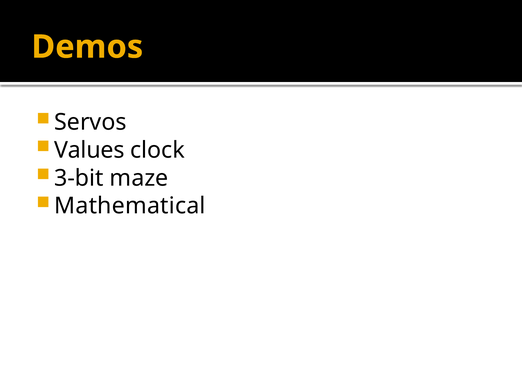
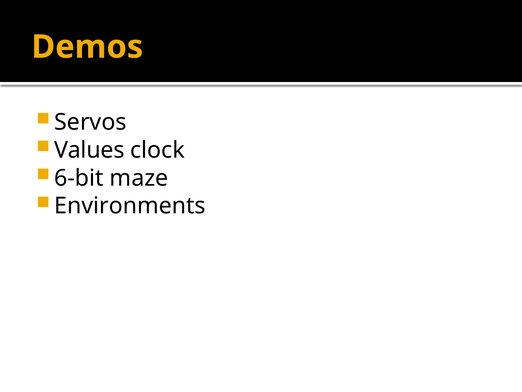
3-bit: 3-bit -> 6-bit
Mathematical: Mathematical -> Environments
